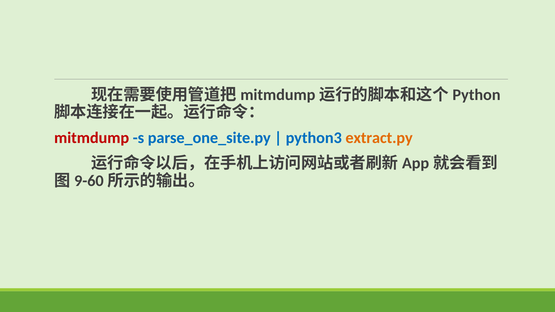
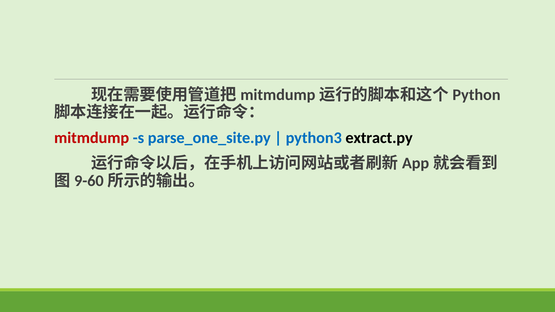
extract.py colour: orange -> black
